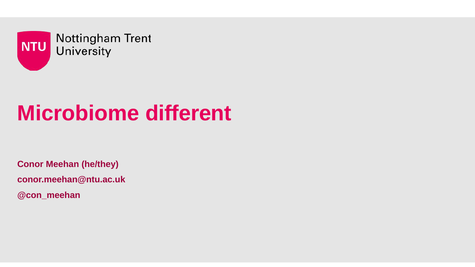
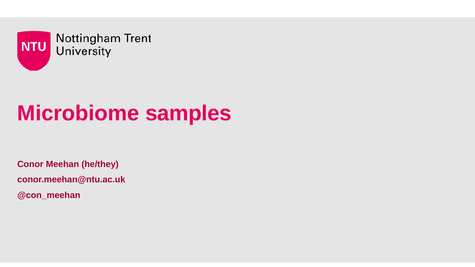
different: different -> samples
